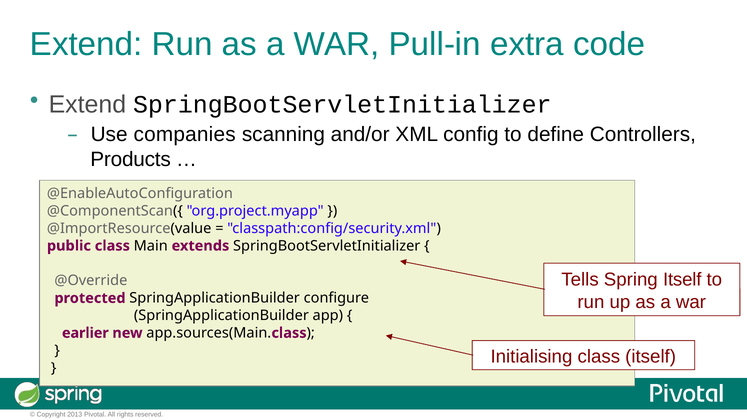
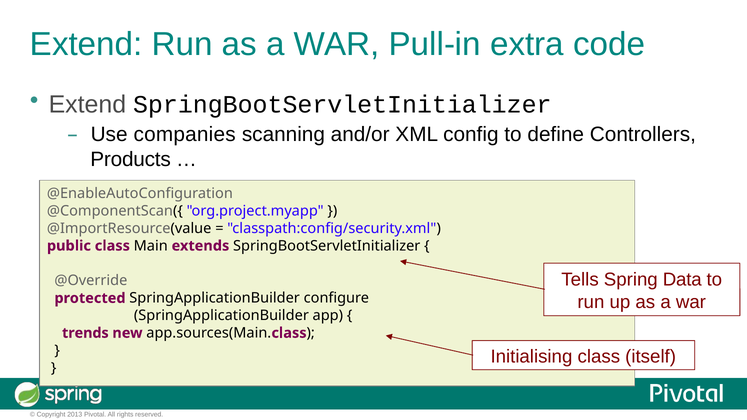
Spring Itself: Itself -> Data
earlier: earlier -> trends
